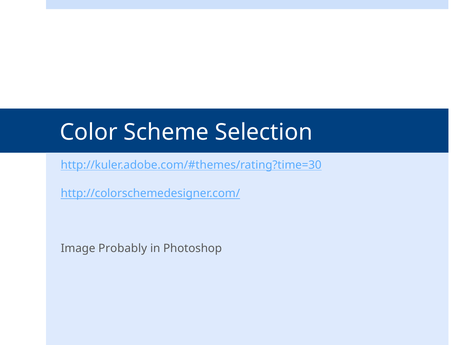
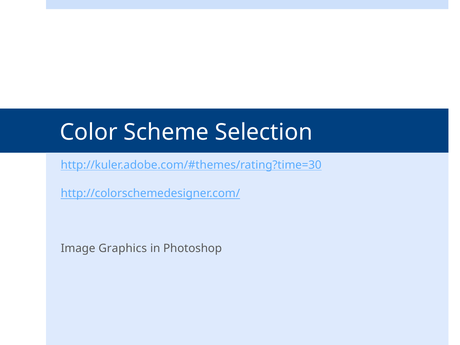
Probably: Probably -> Graphics
